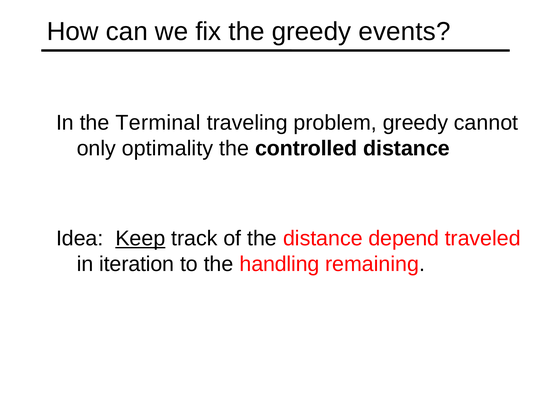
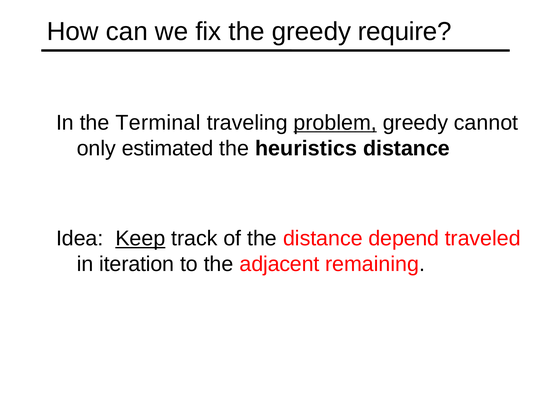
events: events -> require
problem underline: none -> present
optimality: optimality -> estimated
controlled: controlled -> heuristics
handling: handling -> adjacent
